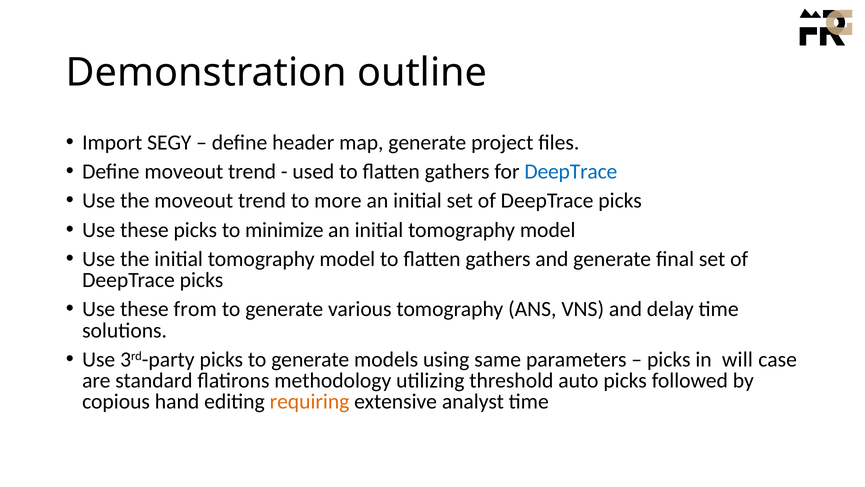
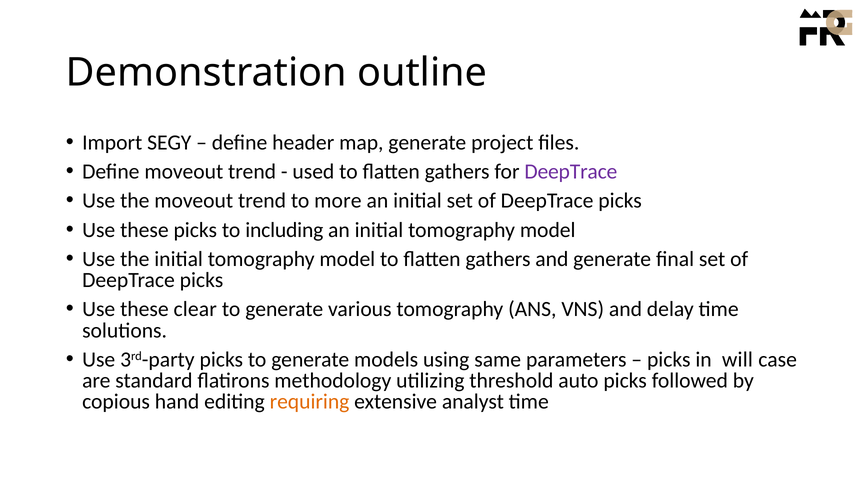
DeepTrace at (571, 172) colour: blue -> purple
minimize: minimize -> including
from: from -> clear
